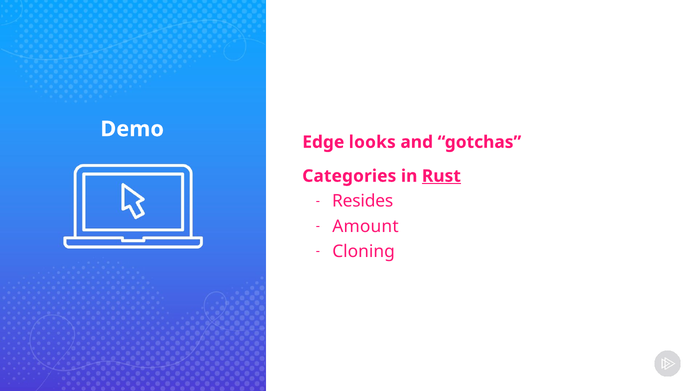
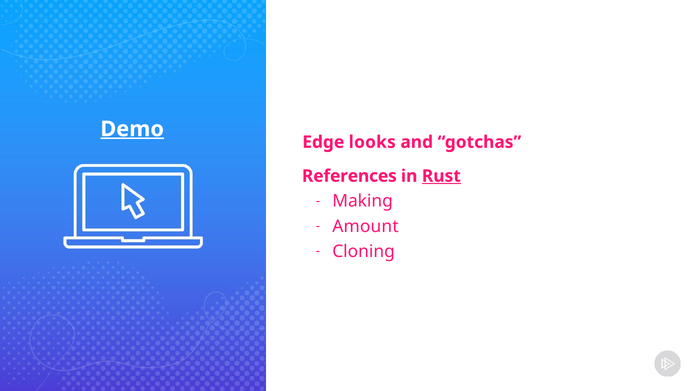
Demo underline: none -> present
Categories: Categories -> References
Resides: Resides -> Making
